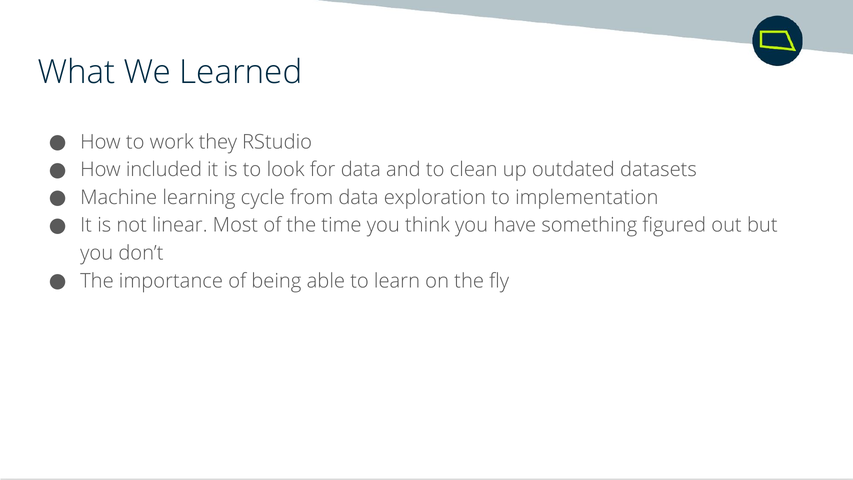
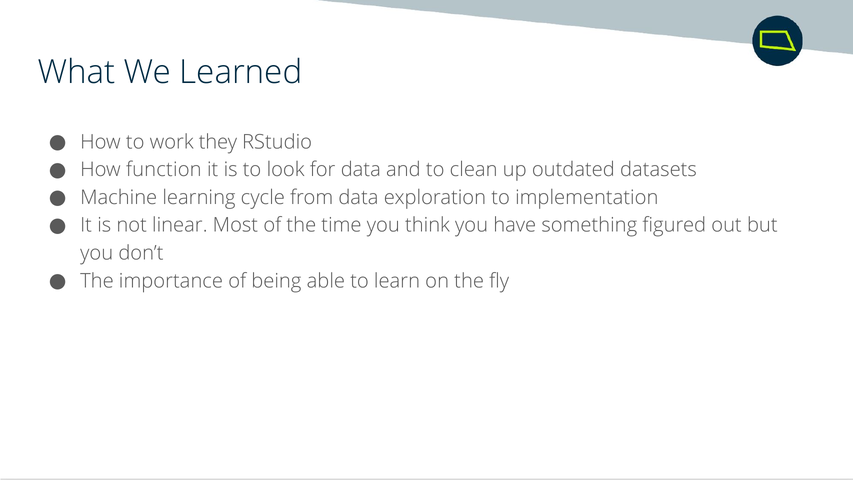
included: included -> function
